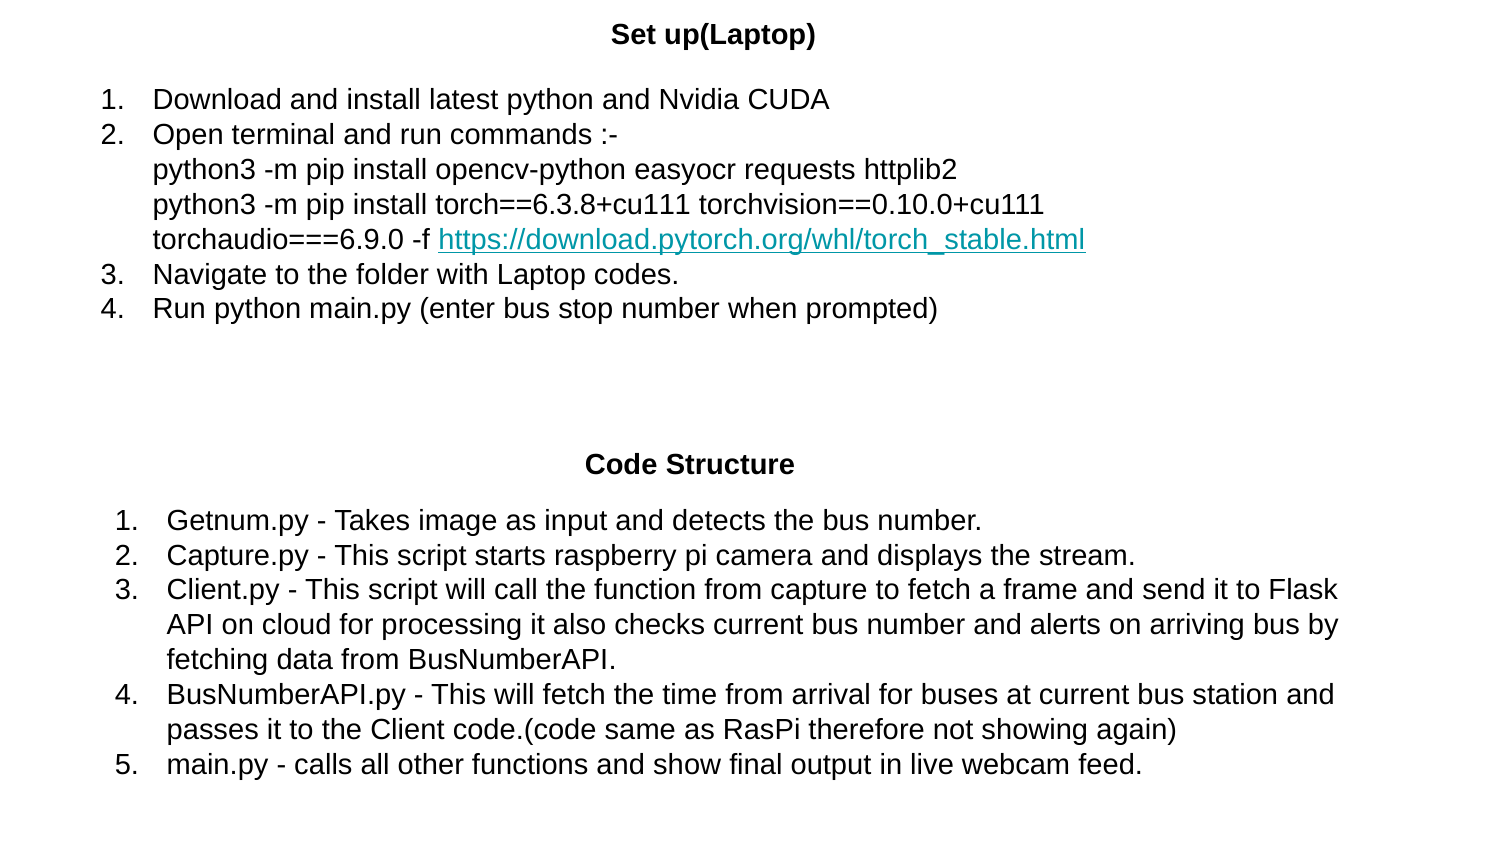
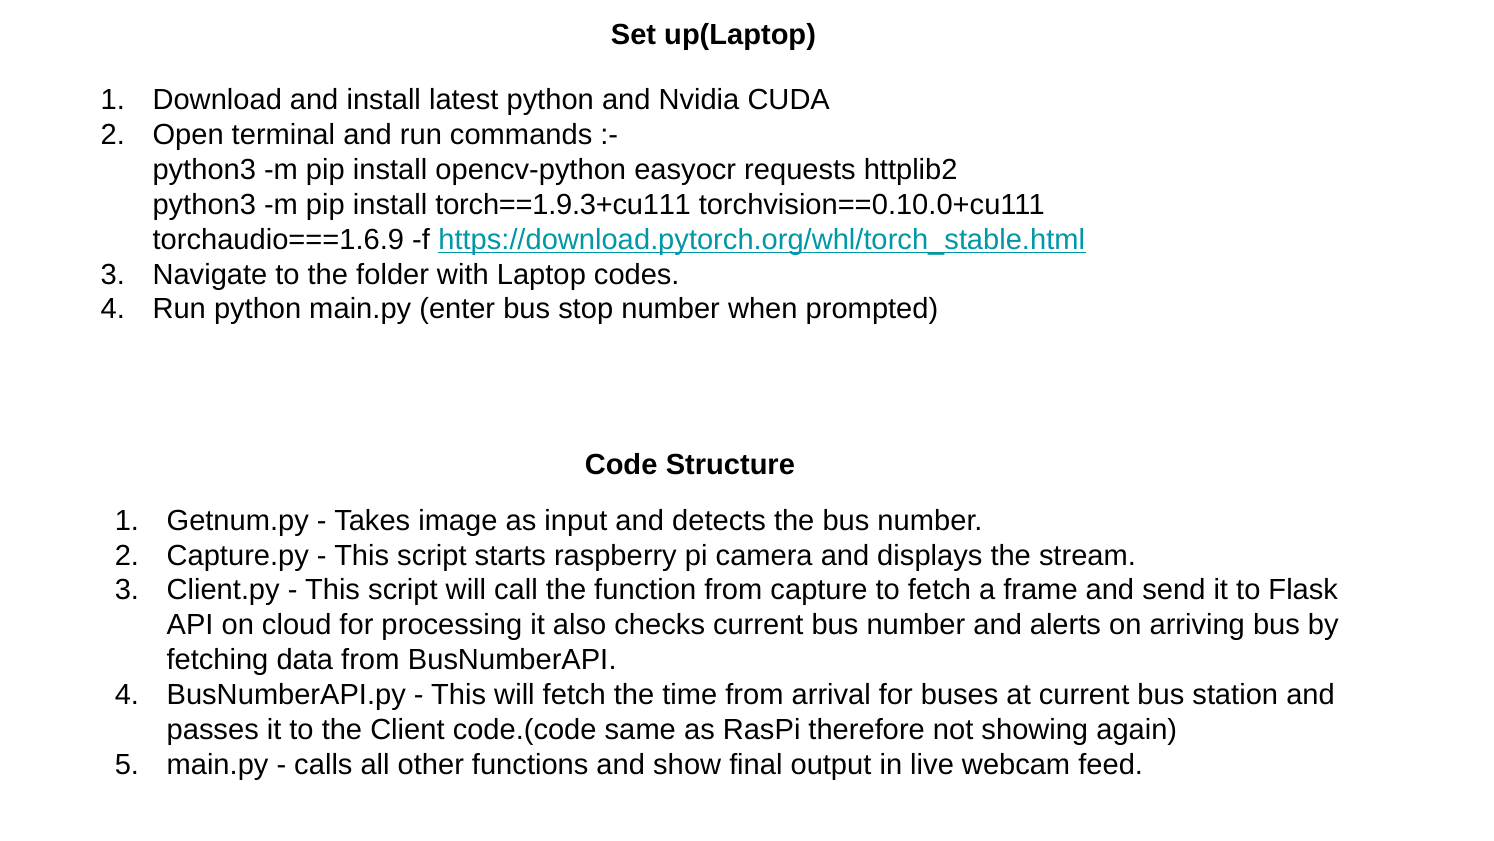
torch==6.3.8+cu111: torch==6.3.8+cu111 -> torch==1.9.3+cu111
torchaudio===6.9.0: torchaudio===6.9.0 -> torchaudio===1.6.9
